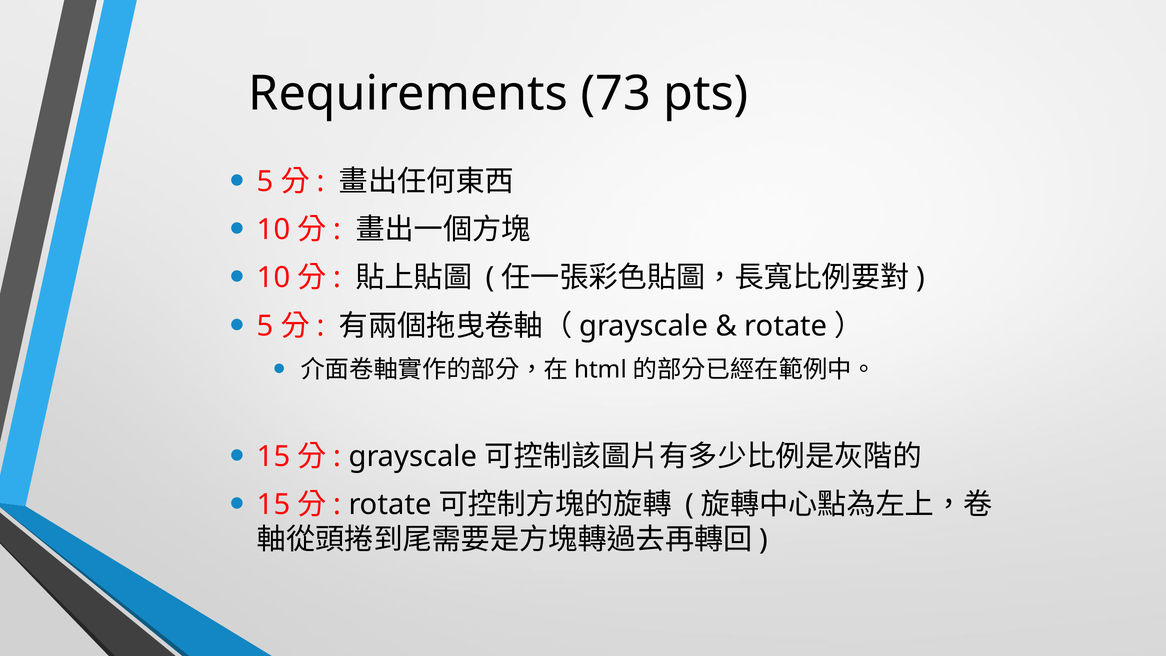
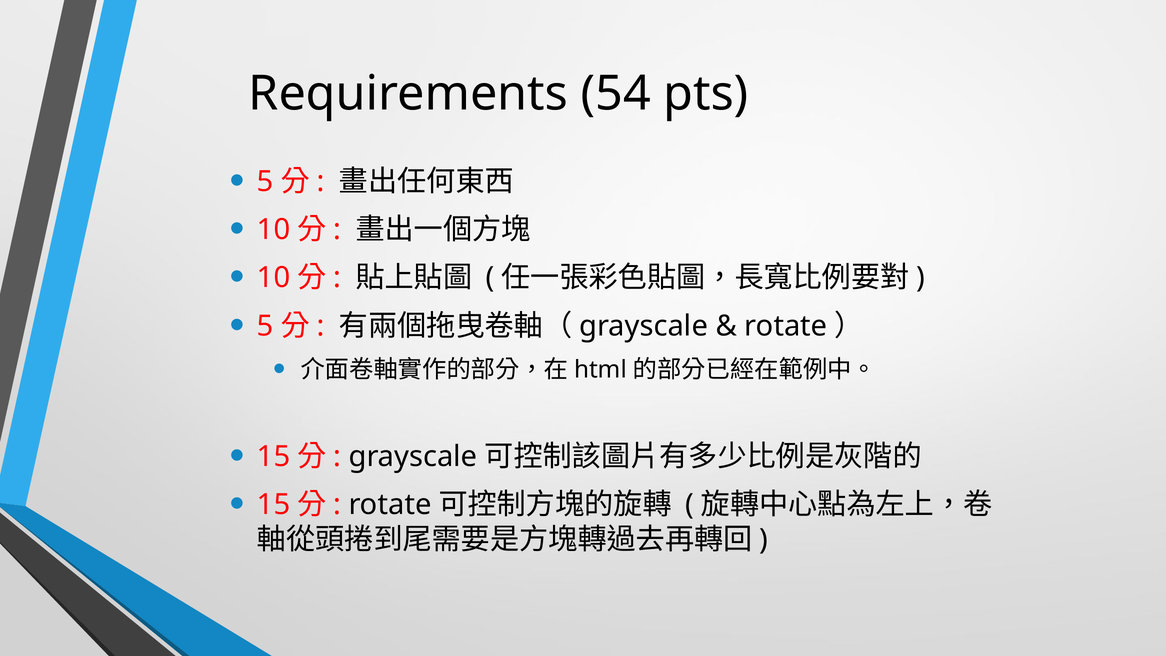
73: 73 -> 54
